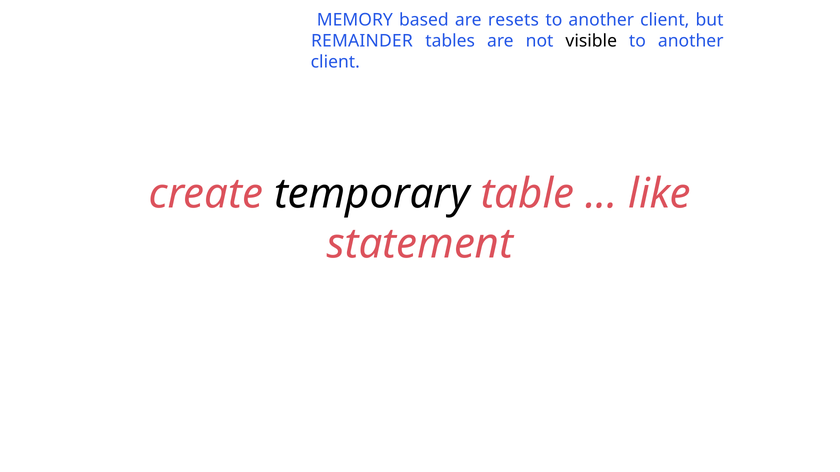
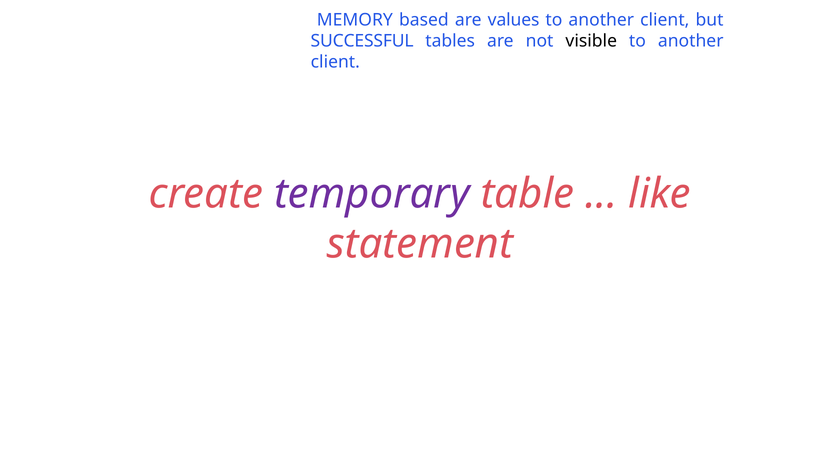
resets: resets -> values
REMAINDER: REMAINDER -> SUCCESSFUL
temporary colour: black -> purple
